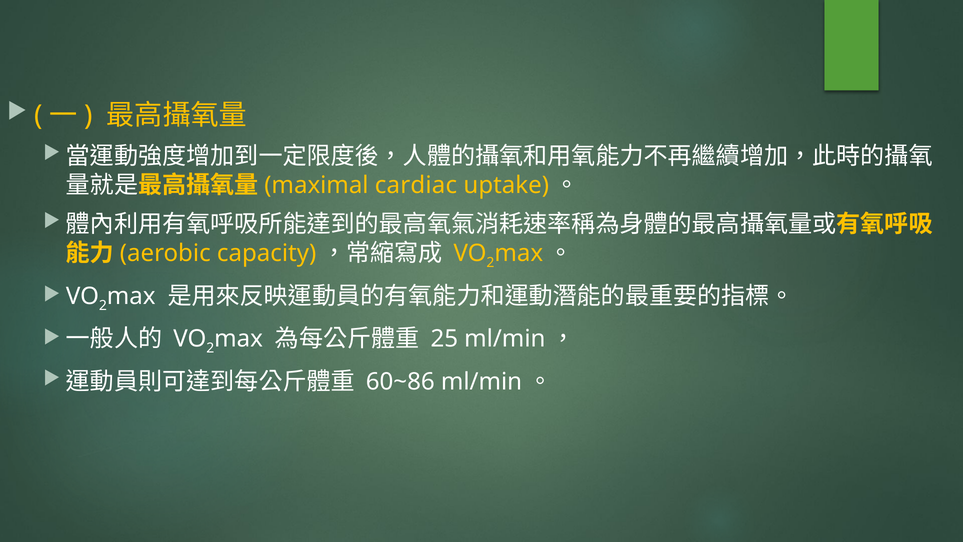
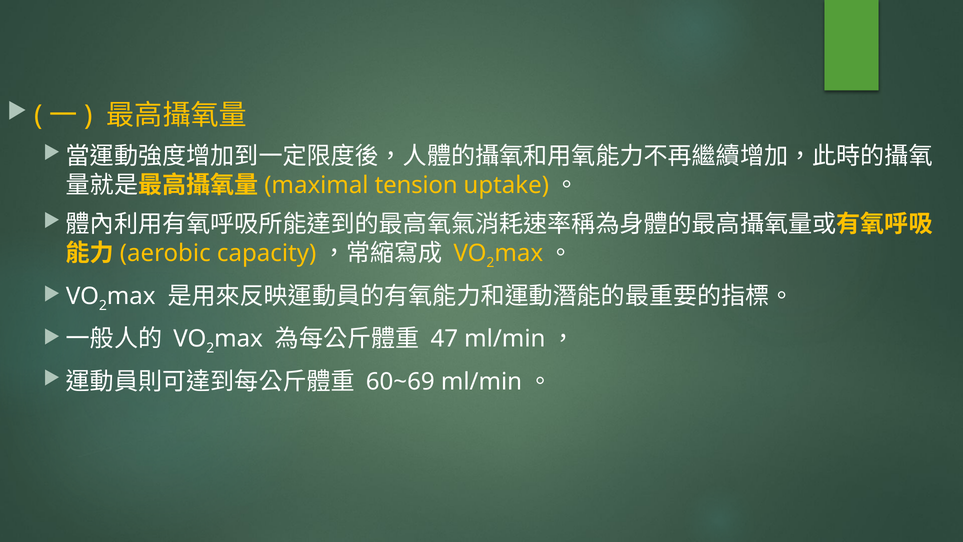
cardiac: cardiac -> tension
25: 25 -> 47
60~86: 60~86 -> 60~69
